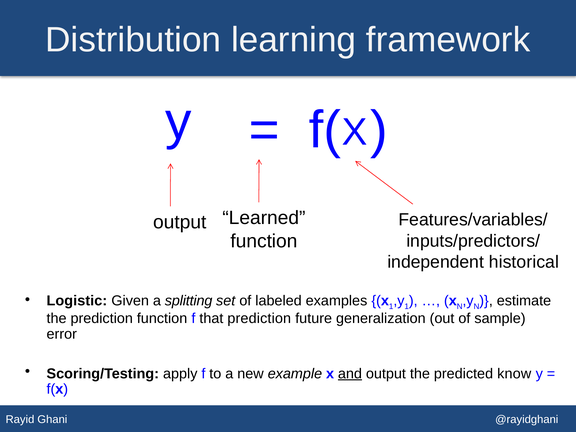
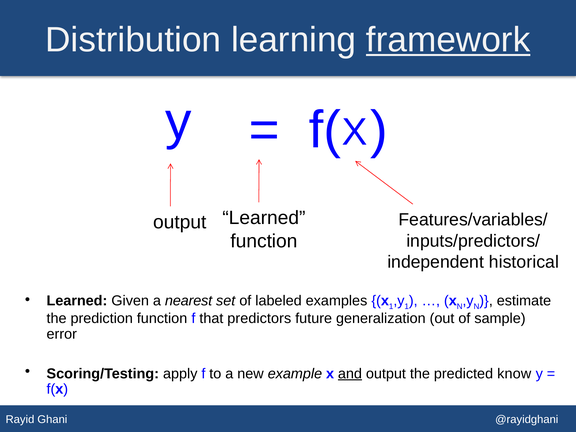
framework underline: none -> present
Logistic at (77, 301): Logistic -> Learned
splitting: splitting -> nearest
that prediction: prediction -> predictors
